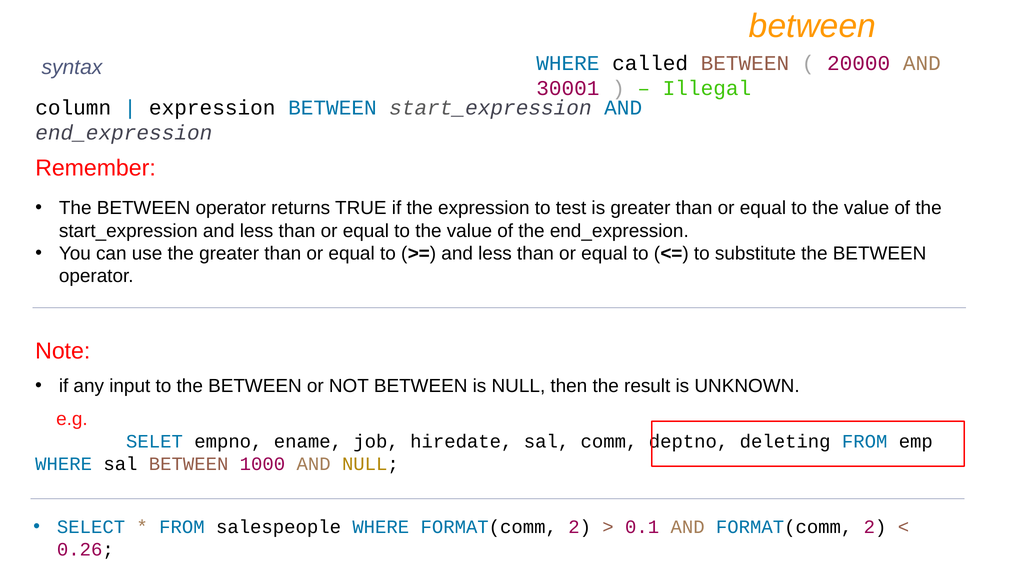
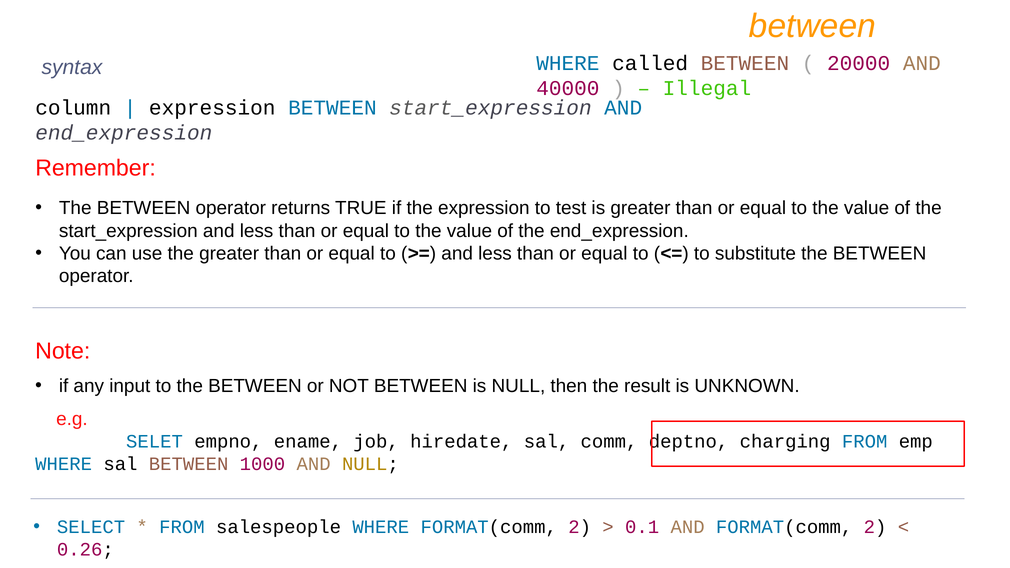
30001: 30001 -> 40000
deleting: deleting -> charging
